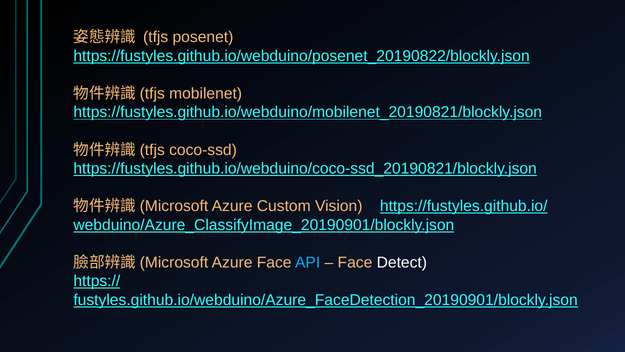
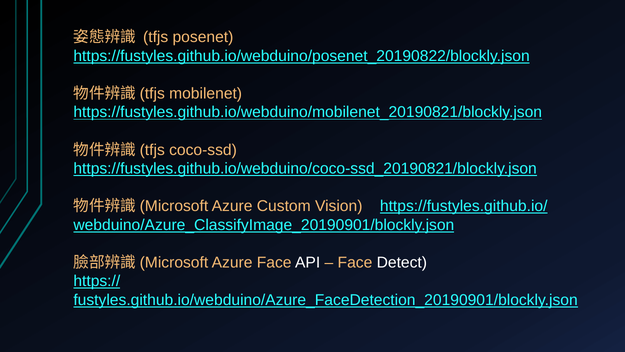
API colour: light blue -> white
